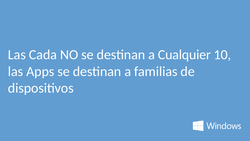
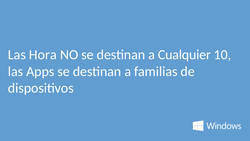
Cada: Cada -> Hora
